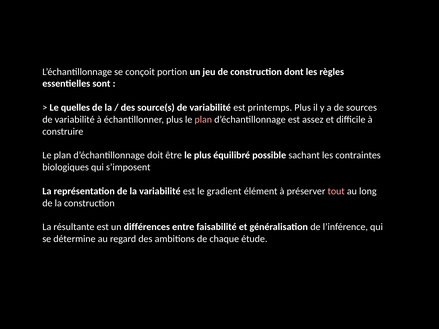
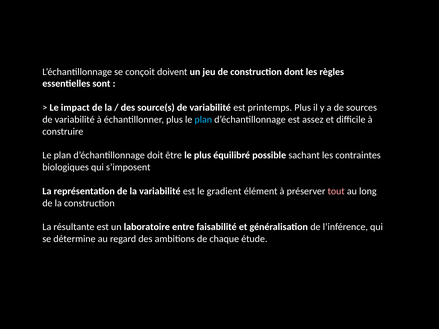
portion: portion -> doivent
quelles: quelles -> impact
plan at (203, 120) colour: pink -> light blue
différences: différences -> laboratoire
